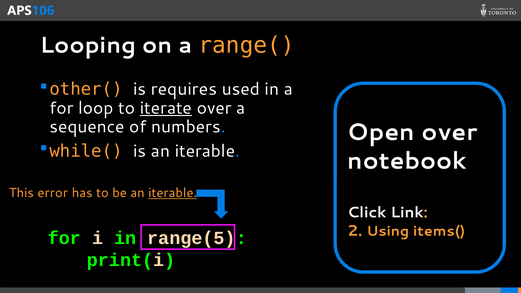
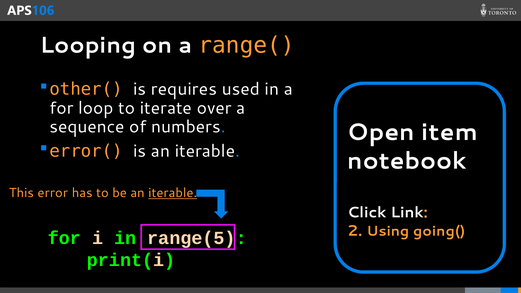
iterate underline: present -> none
Open over: over -> item
while(: while( -> error(
items(: items( -> going(
